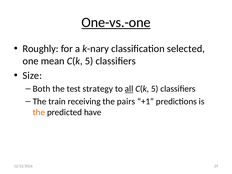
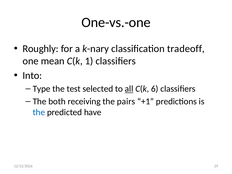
One-vs.-one underline: present -> none
selected: selected -> tradeoff
5 at (89, 61): 5 -> 1
Size: Size -> Into
Both: Both -> Type
strategy: strategy -> selected
5 at (155, 89): 5 -> 6
train: train -> both
the at (39, 112) colour: orange -> blue
